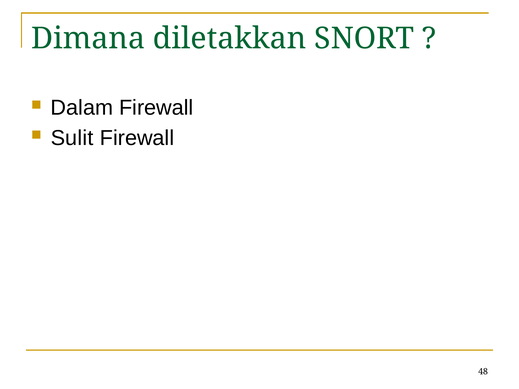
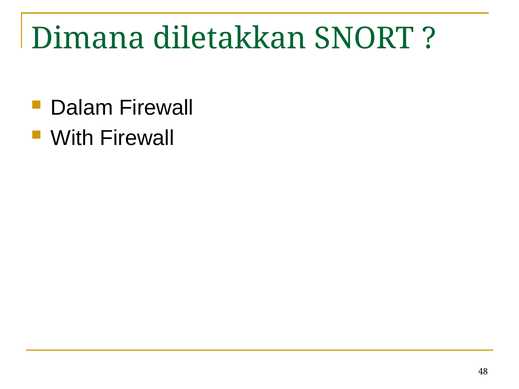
Sulit: Sulit -> With
